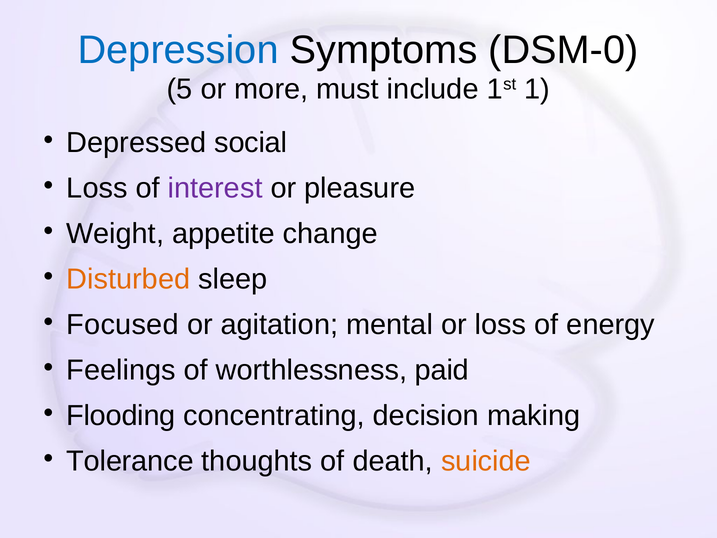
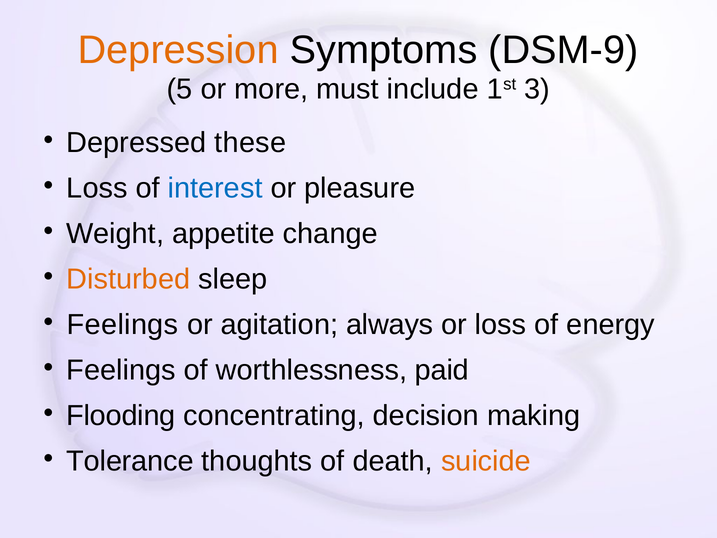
Depression colour: blue -> orange
DSM-0: DSM-0 -> DSM-9
1: 1 -> 3
social: social -> these
interest colour: purple -> blue
Focused at (123, 325): Focused -> Feelings
mental: mental -> always
